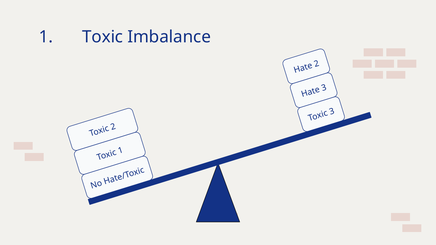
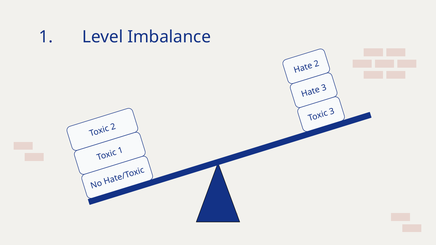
Toxic: Toxic -> Level
